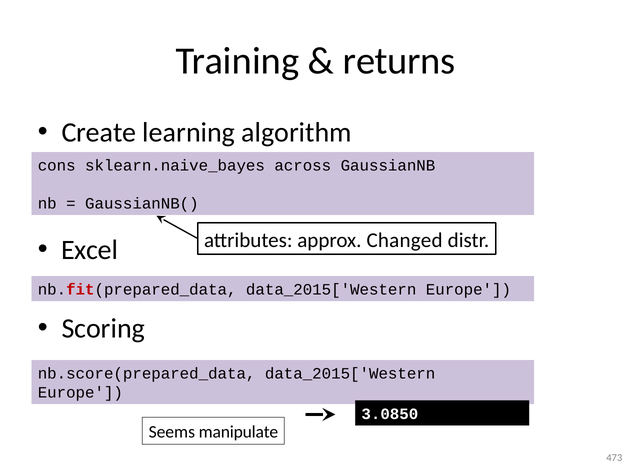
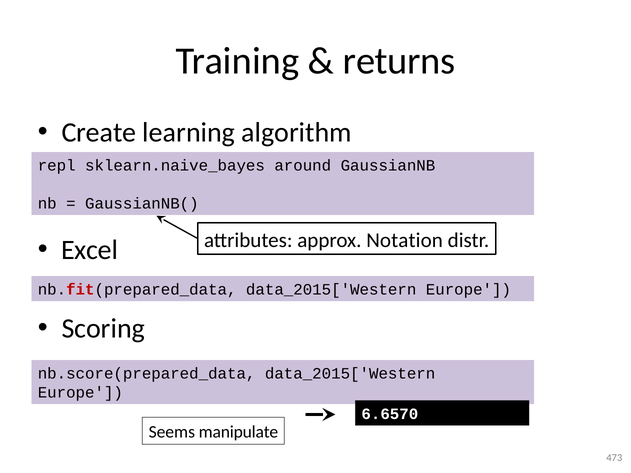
cons: cons -> repl
across: across -> around
Changed: Changed -> Notation
3.0850: 3.0850 -> 6.6570
